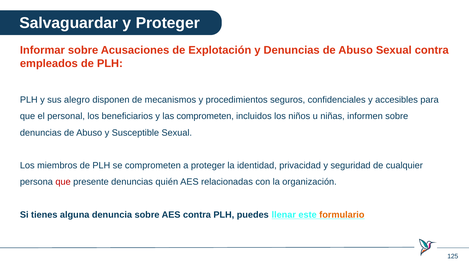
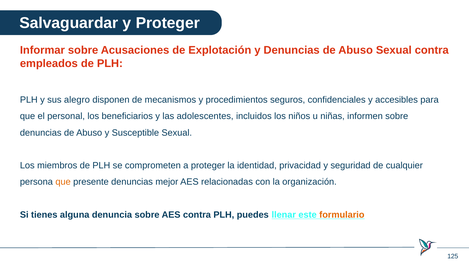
las comprometen: comprometen -> adolescentes
que at (63, 182) colour: red -> orange
quién: quién -> mejor
